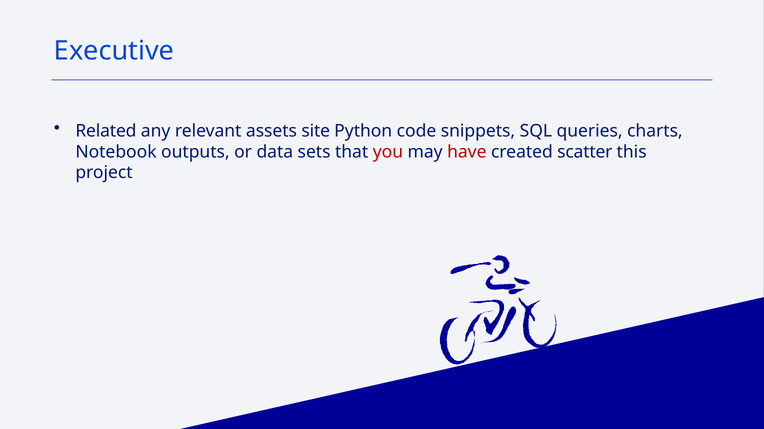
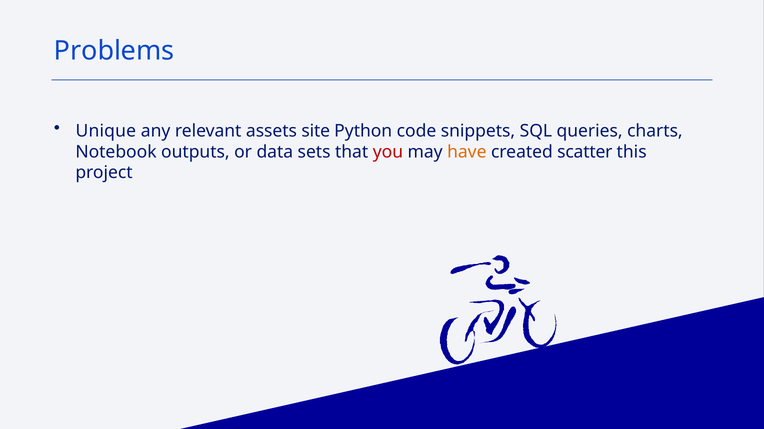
Executive: Executive -> Problems
Related: Related -> Unique
have colour: red -> orange
